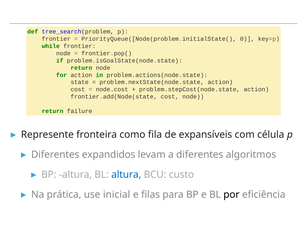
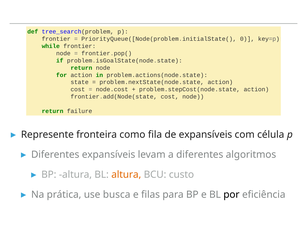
Diferentes expandidos: expandidos -> expansíveis
altura at (126, 174) colour: blue -> orange
inicial: inicial -> busca
